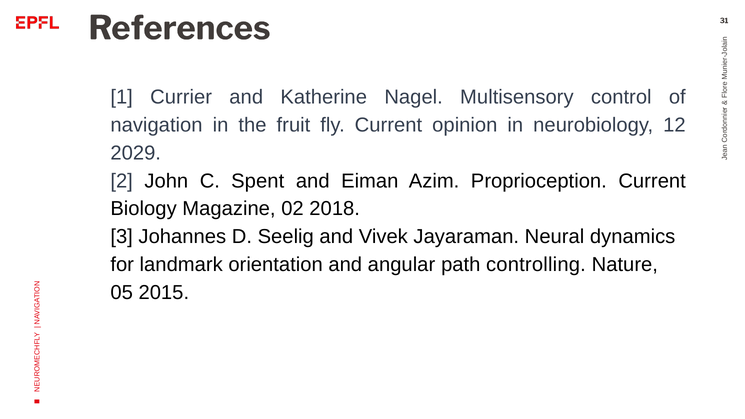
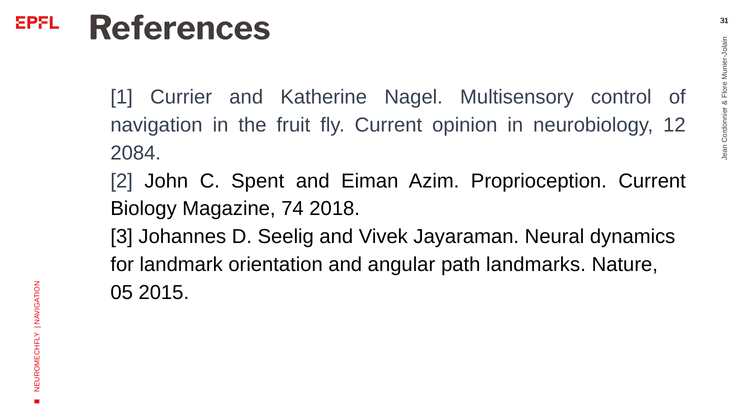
2029: 2029 -> 2084
02: 02 -> 74
controlling: controlling -> landmarks
